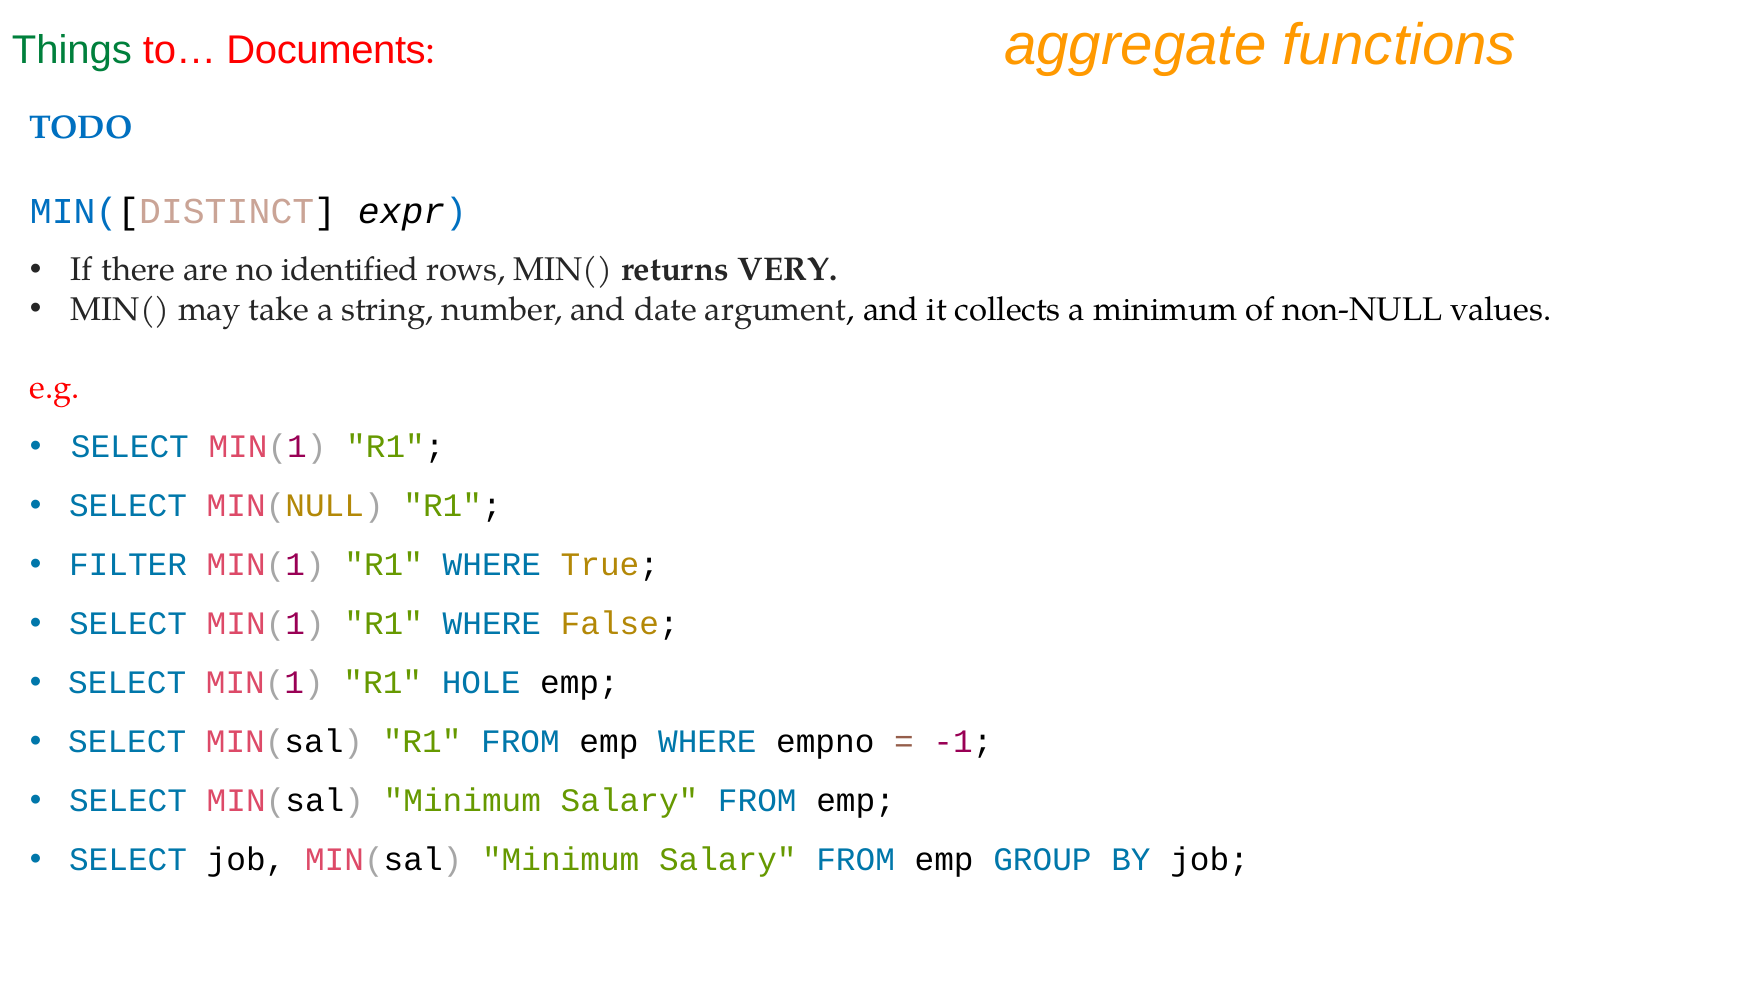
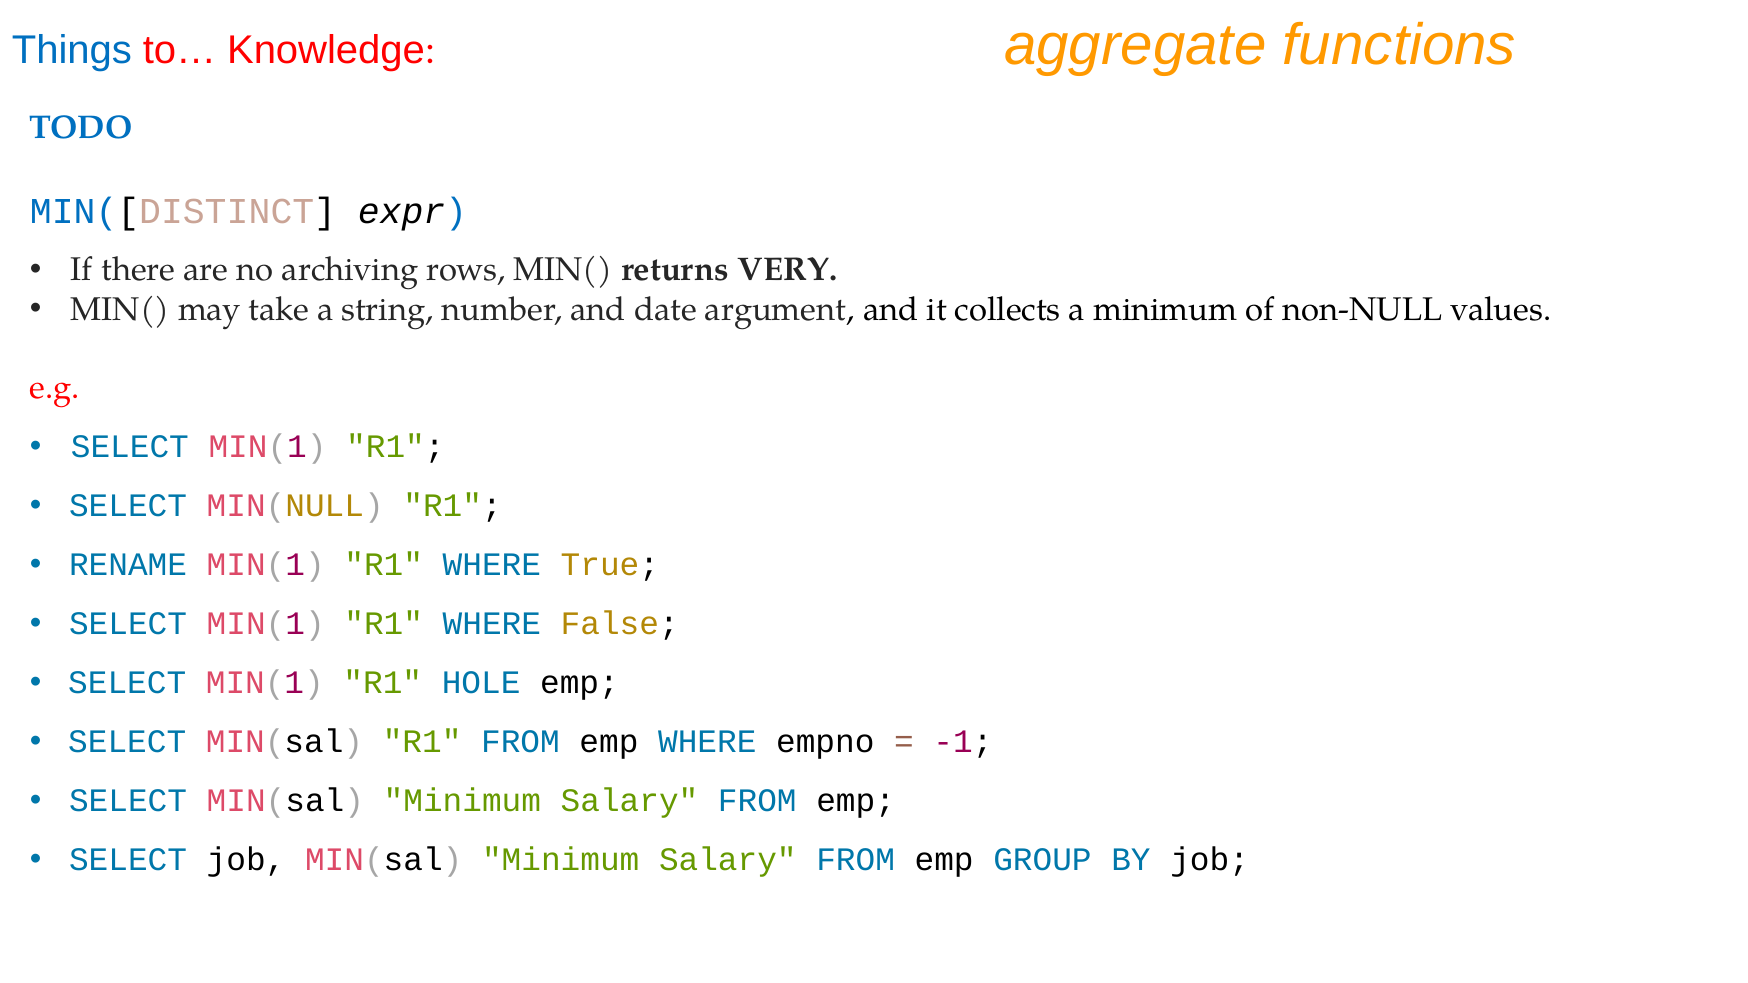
Things colour: green -> blue
Documents: Documents -> Knowledge
identified: identified -> archiving
FILTER: FILTER -> RENAME
